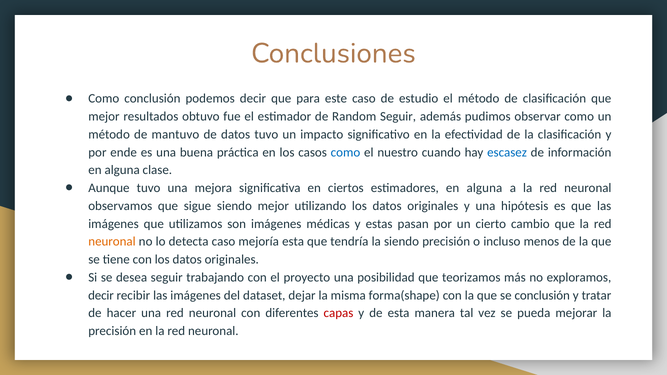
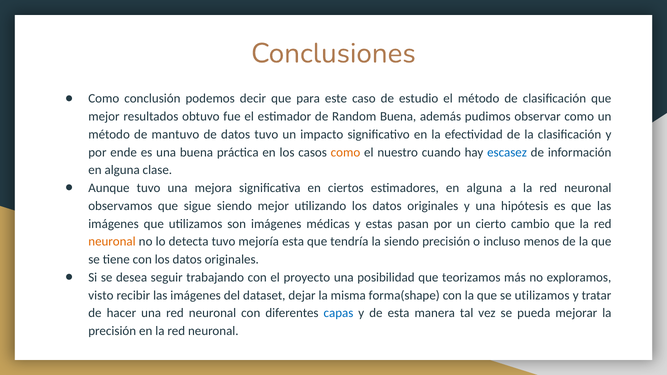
Random Seguir: Seguir -> Buena
como at (345, 152) colour: blue -> orange
detecta caso: caso -> tuvo
decir at (101, 295): decir -> visto
se conclusión: conclusión -> utilizamos
capas colour: red -> blue
